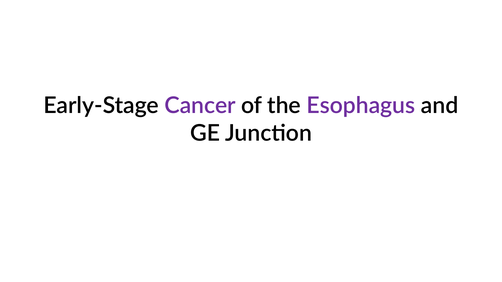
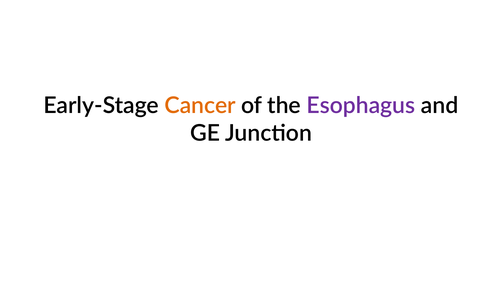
Cancer colour: purple -> orange
